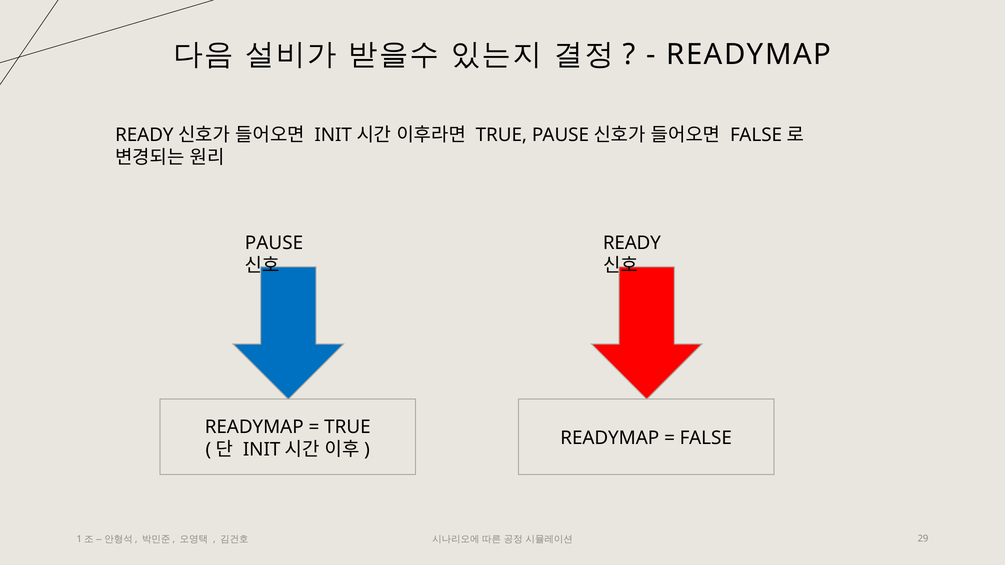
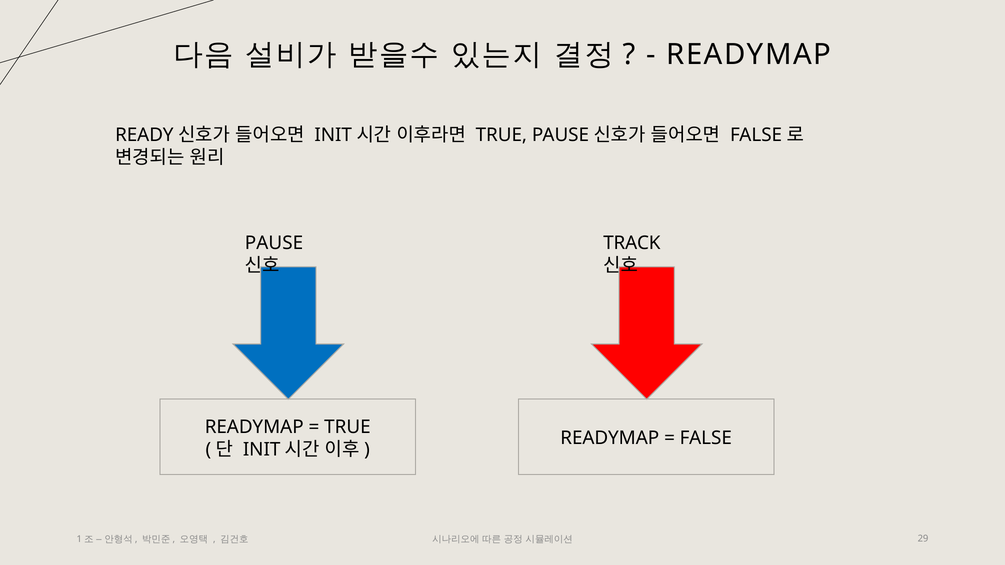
READY: READY -> TRACK
